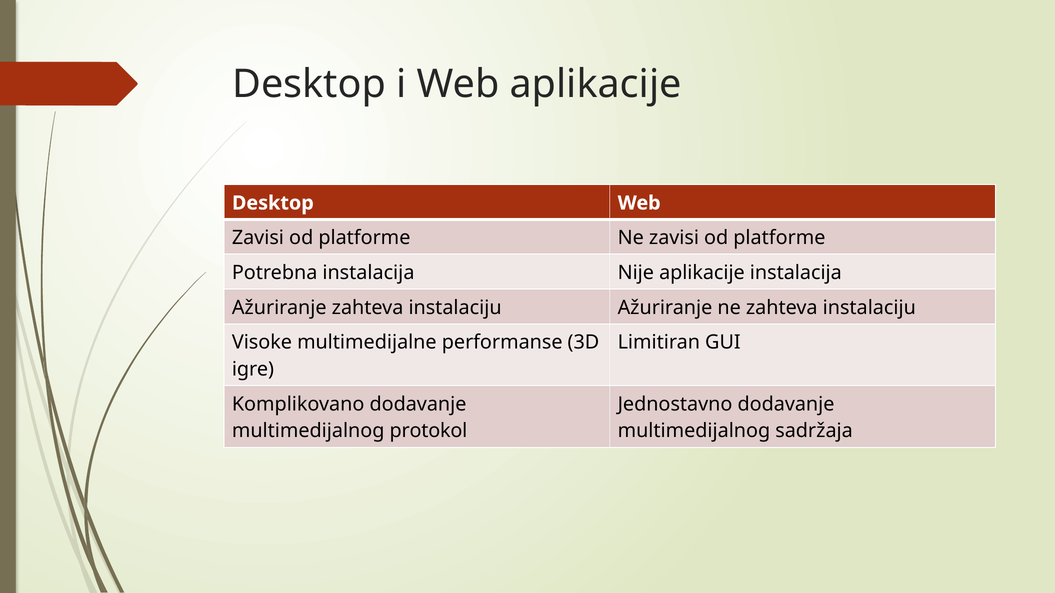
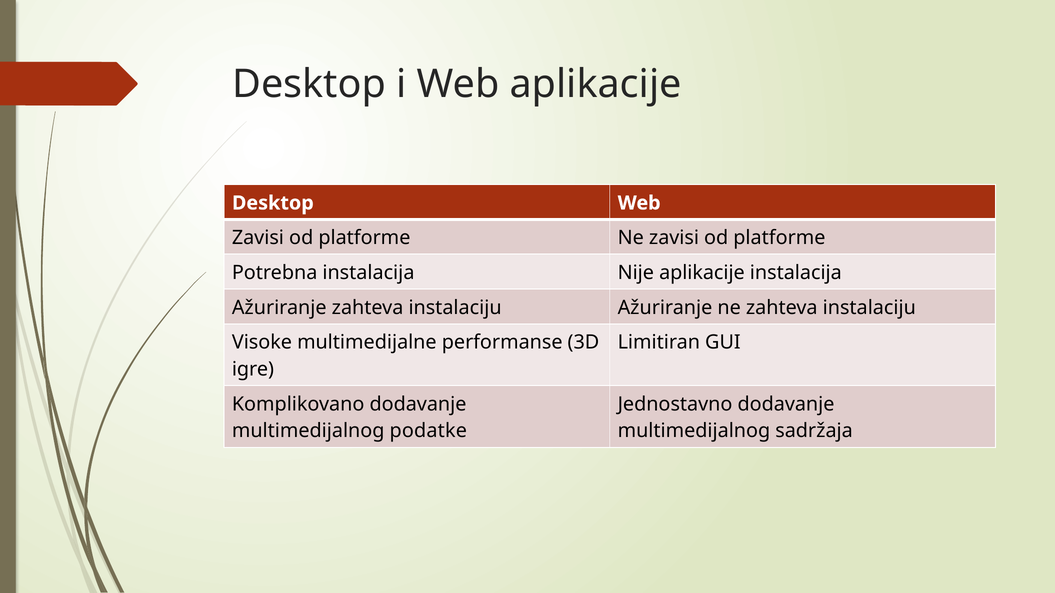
protokol: protokol -> podatke
